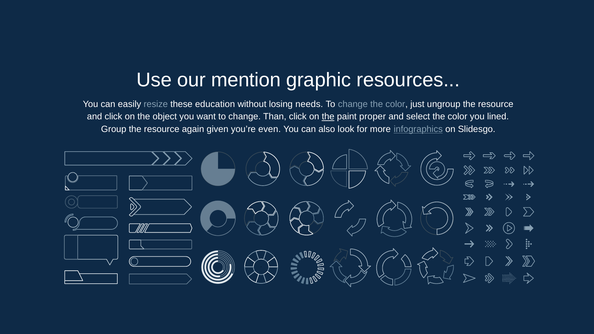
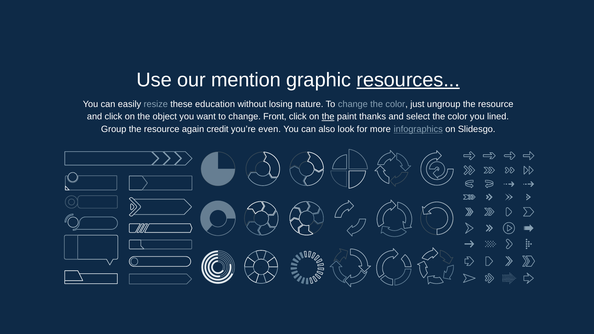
resources underline: none -> present
needs: needs -> nature
Than: Than -> Front
proper: proper -> thanks
given: given -> credit
